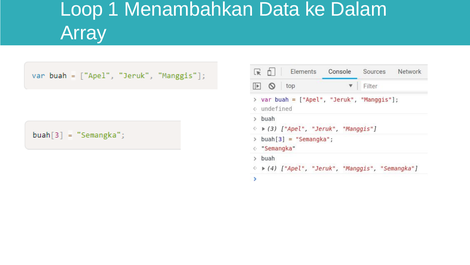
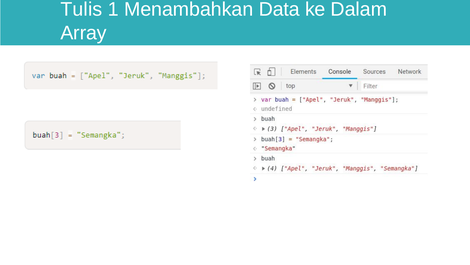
Loop: Loop -> Tulis
